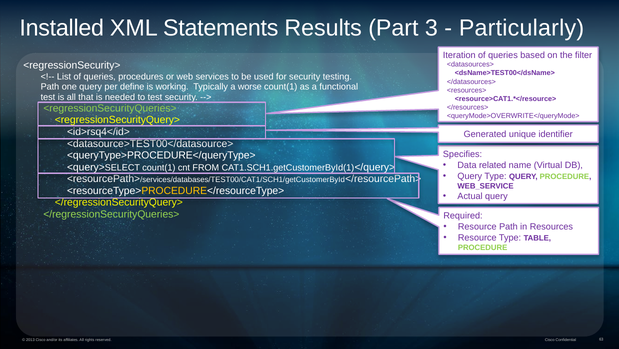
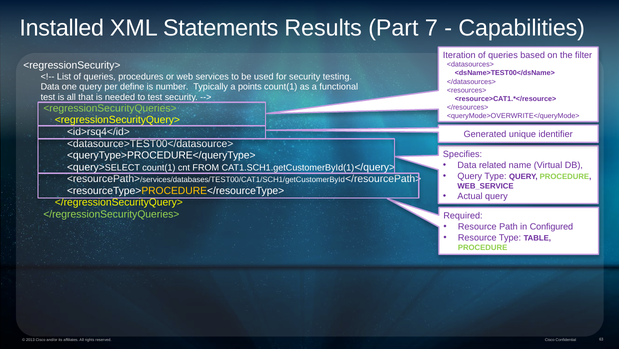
3: 3 -> 7
Particularly: Particularly -> Capabilities
Path at (50, 87): Path -> Data
working: working -> number
worse: worse -> points
Resources: Resources -> Configured
